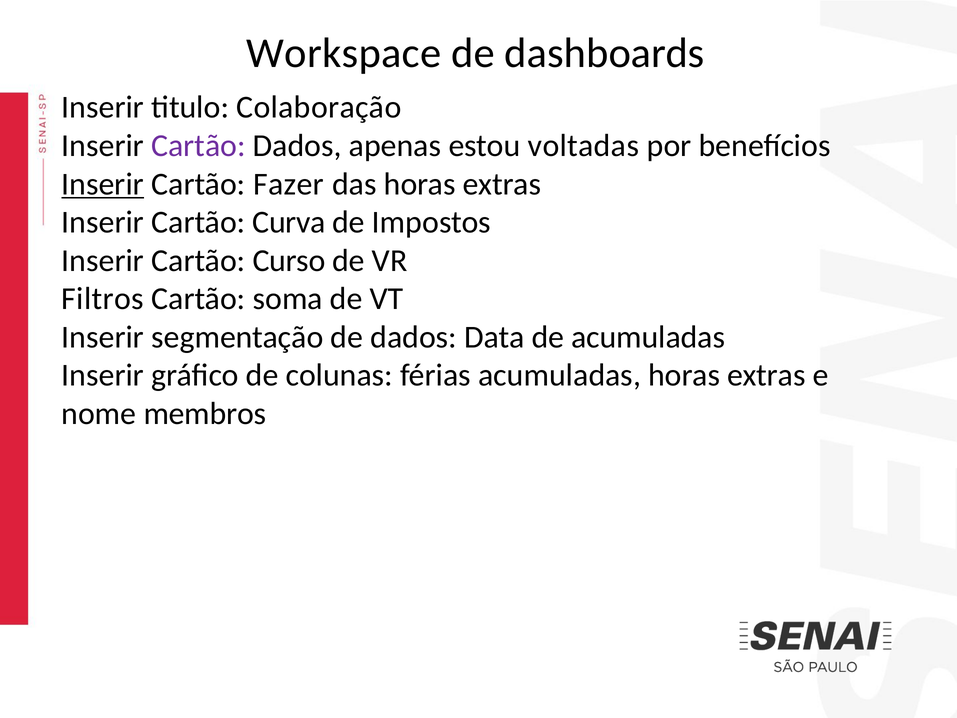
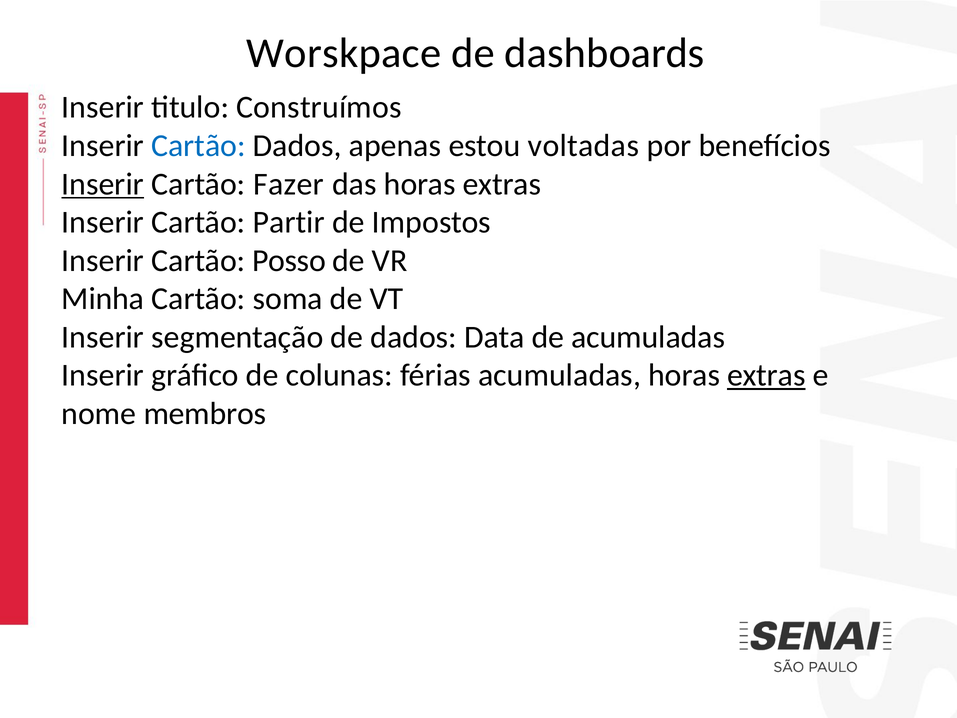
Workspace: Workspace -> Worskpace
Colaboração: Colaboração -> Construímos
Cartão at (198, 146) colour: purple -> blue
Curva: Curva -> Partir
Curso: Curso -> Posso
Filtros: Filtros -> Minha
extras at (766, 375) underline: none -> present
